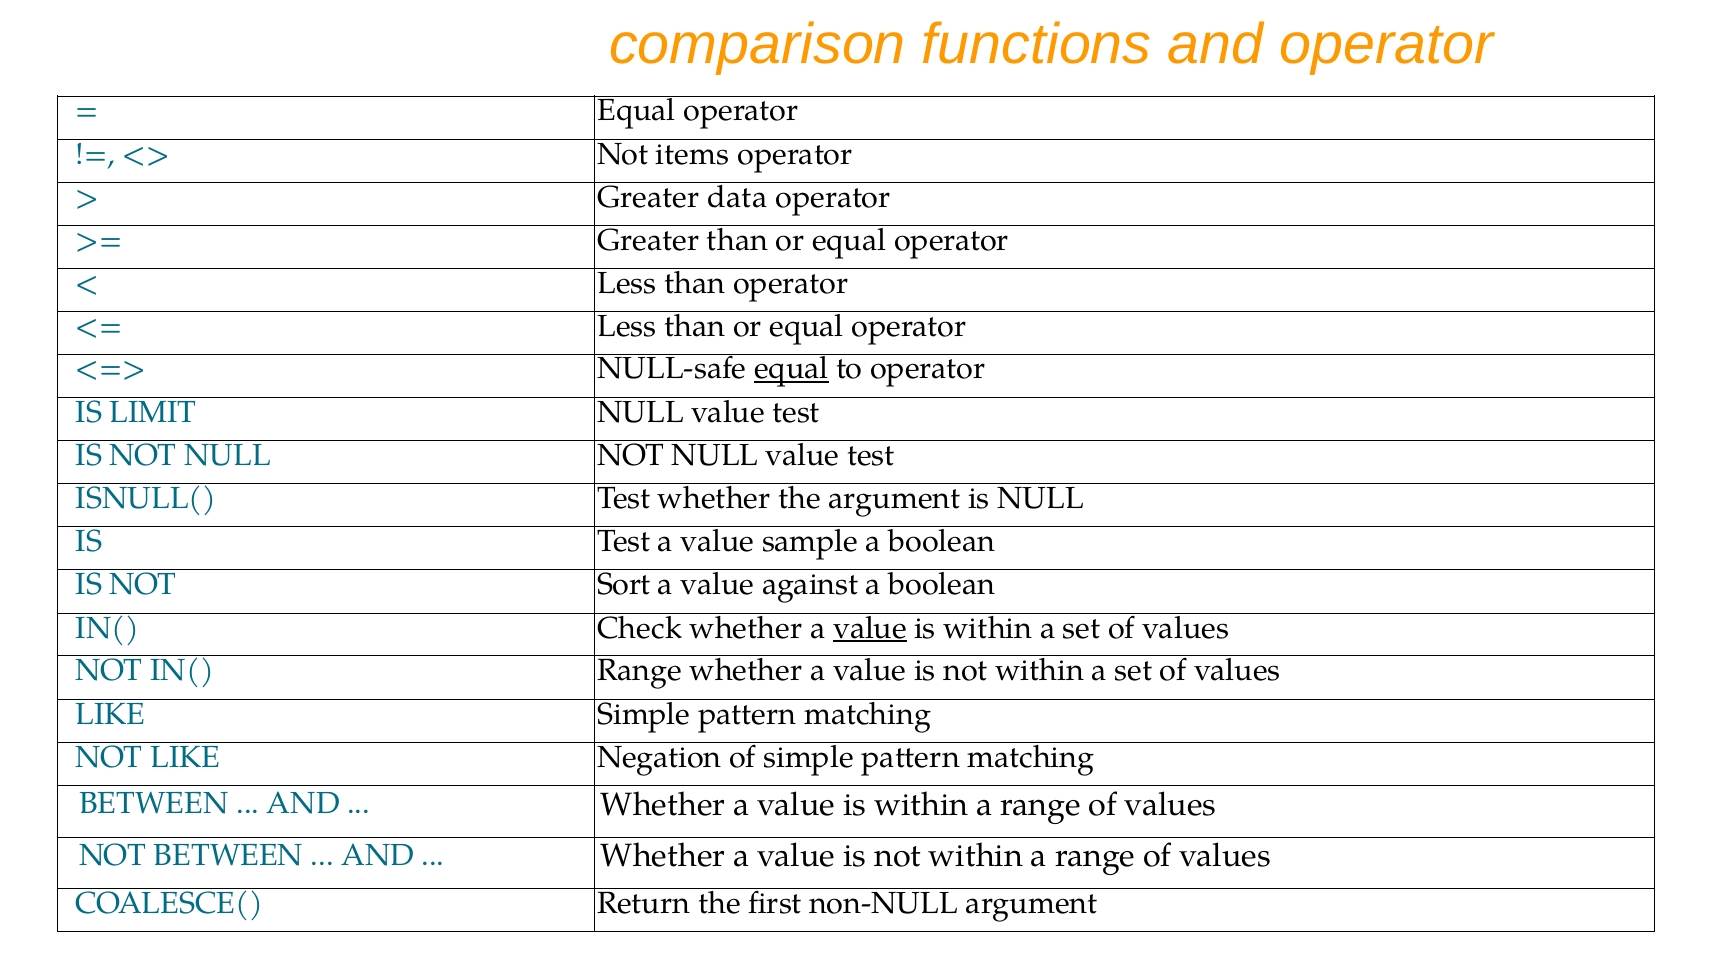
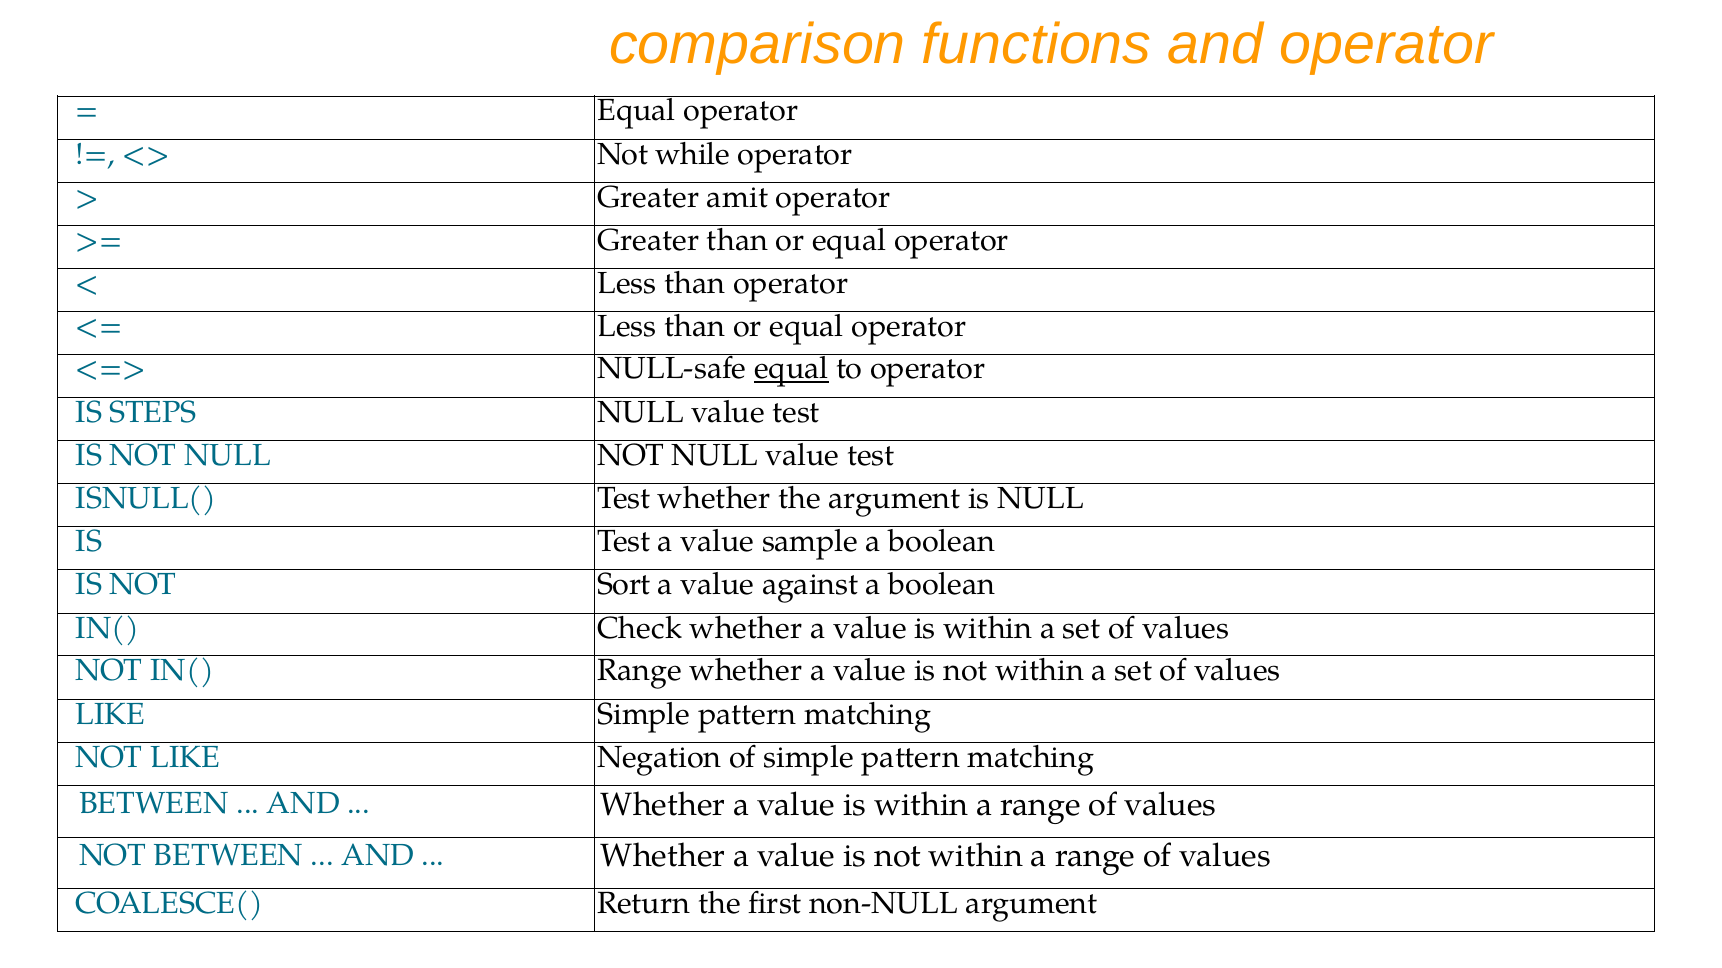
items: items -> while
data: data -> amit
LIMIT: LIMIT -> STEPS
value at (870, 628) underline: present -> none
